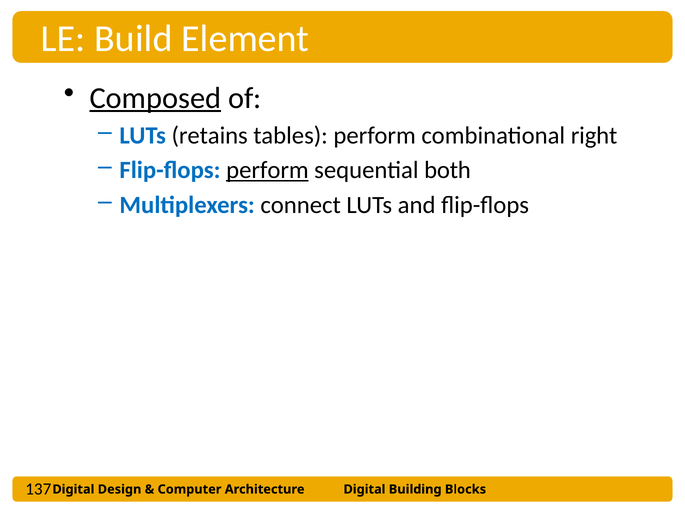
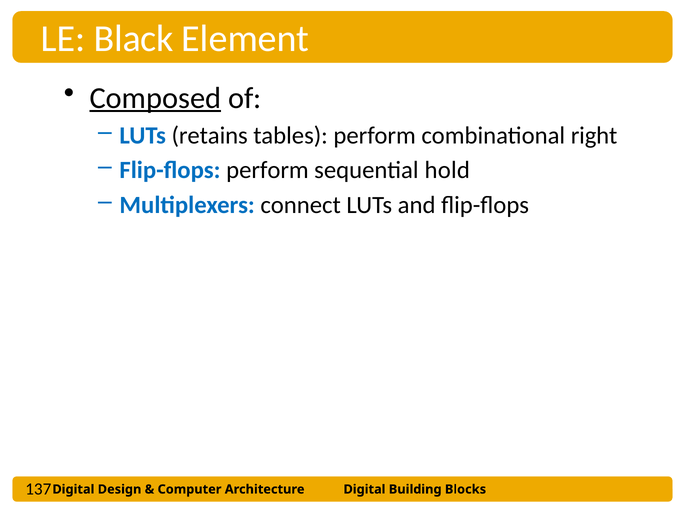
Build: Build -> Black
perform at (267, 170) underline: present -> none
both: both -> hold
